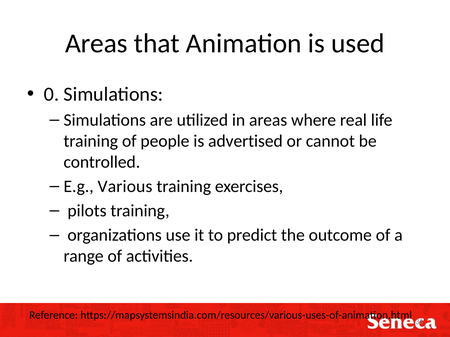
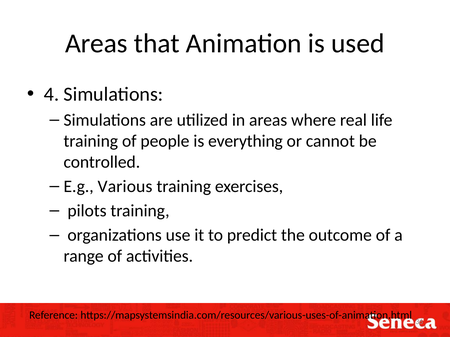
0: 0 -> 4
advertised: advertised -> everything
